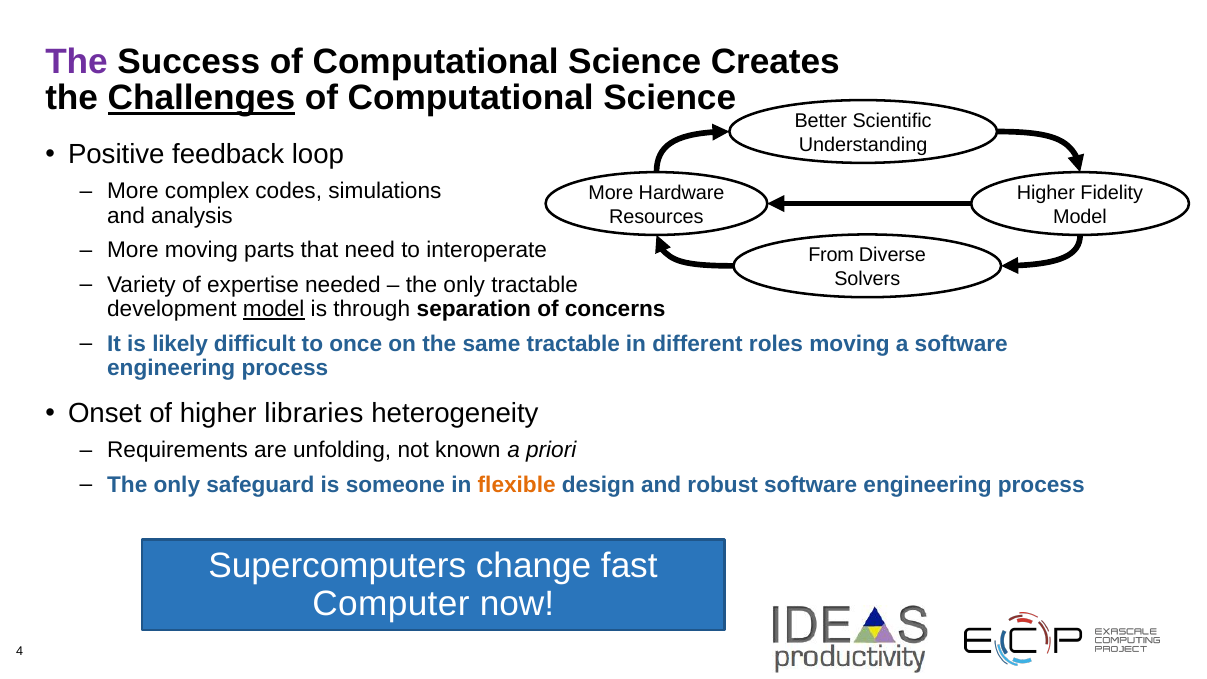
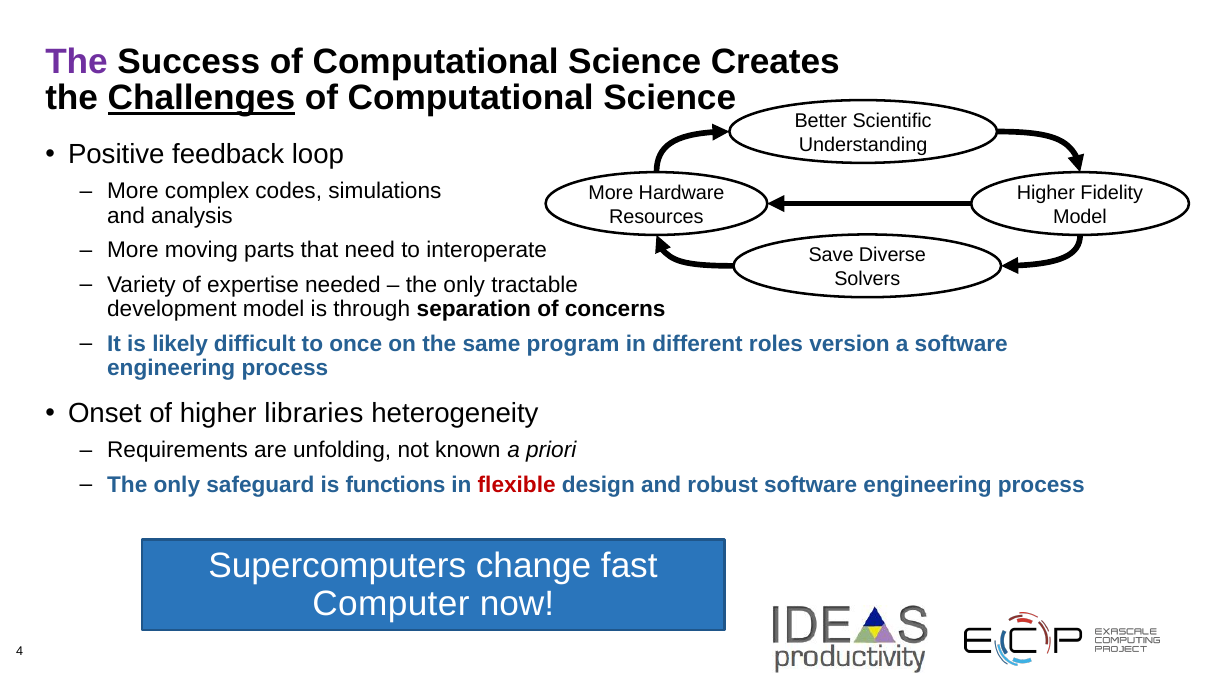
From: From -> Save
model at (274, 309) underline: present -> none
same tractable: tractable -> program
roles moving: moving -> version
someone: someone -> functions
flexible colour: orange -> red
